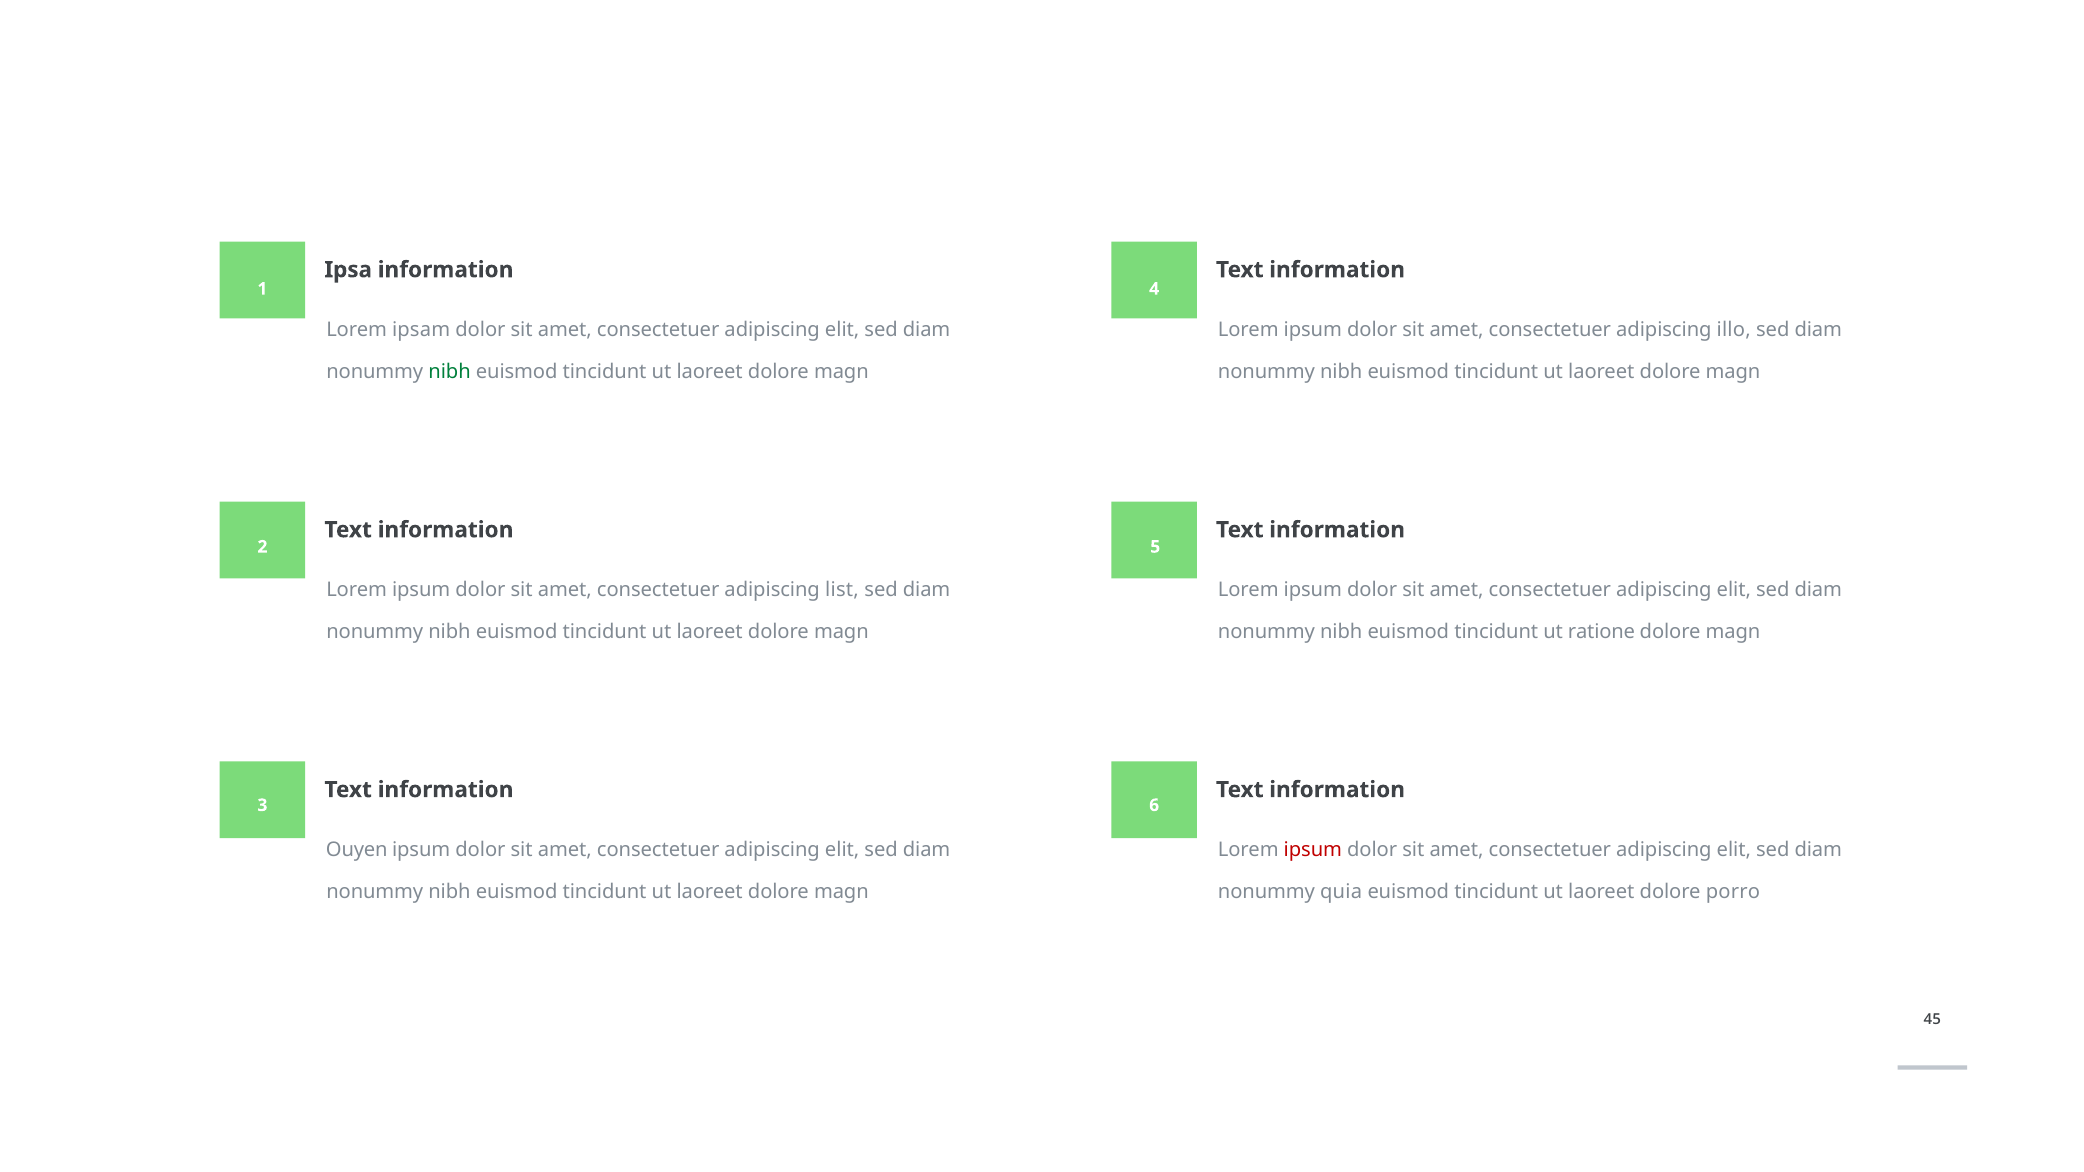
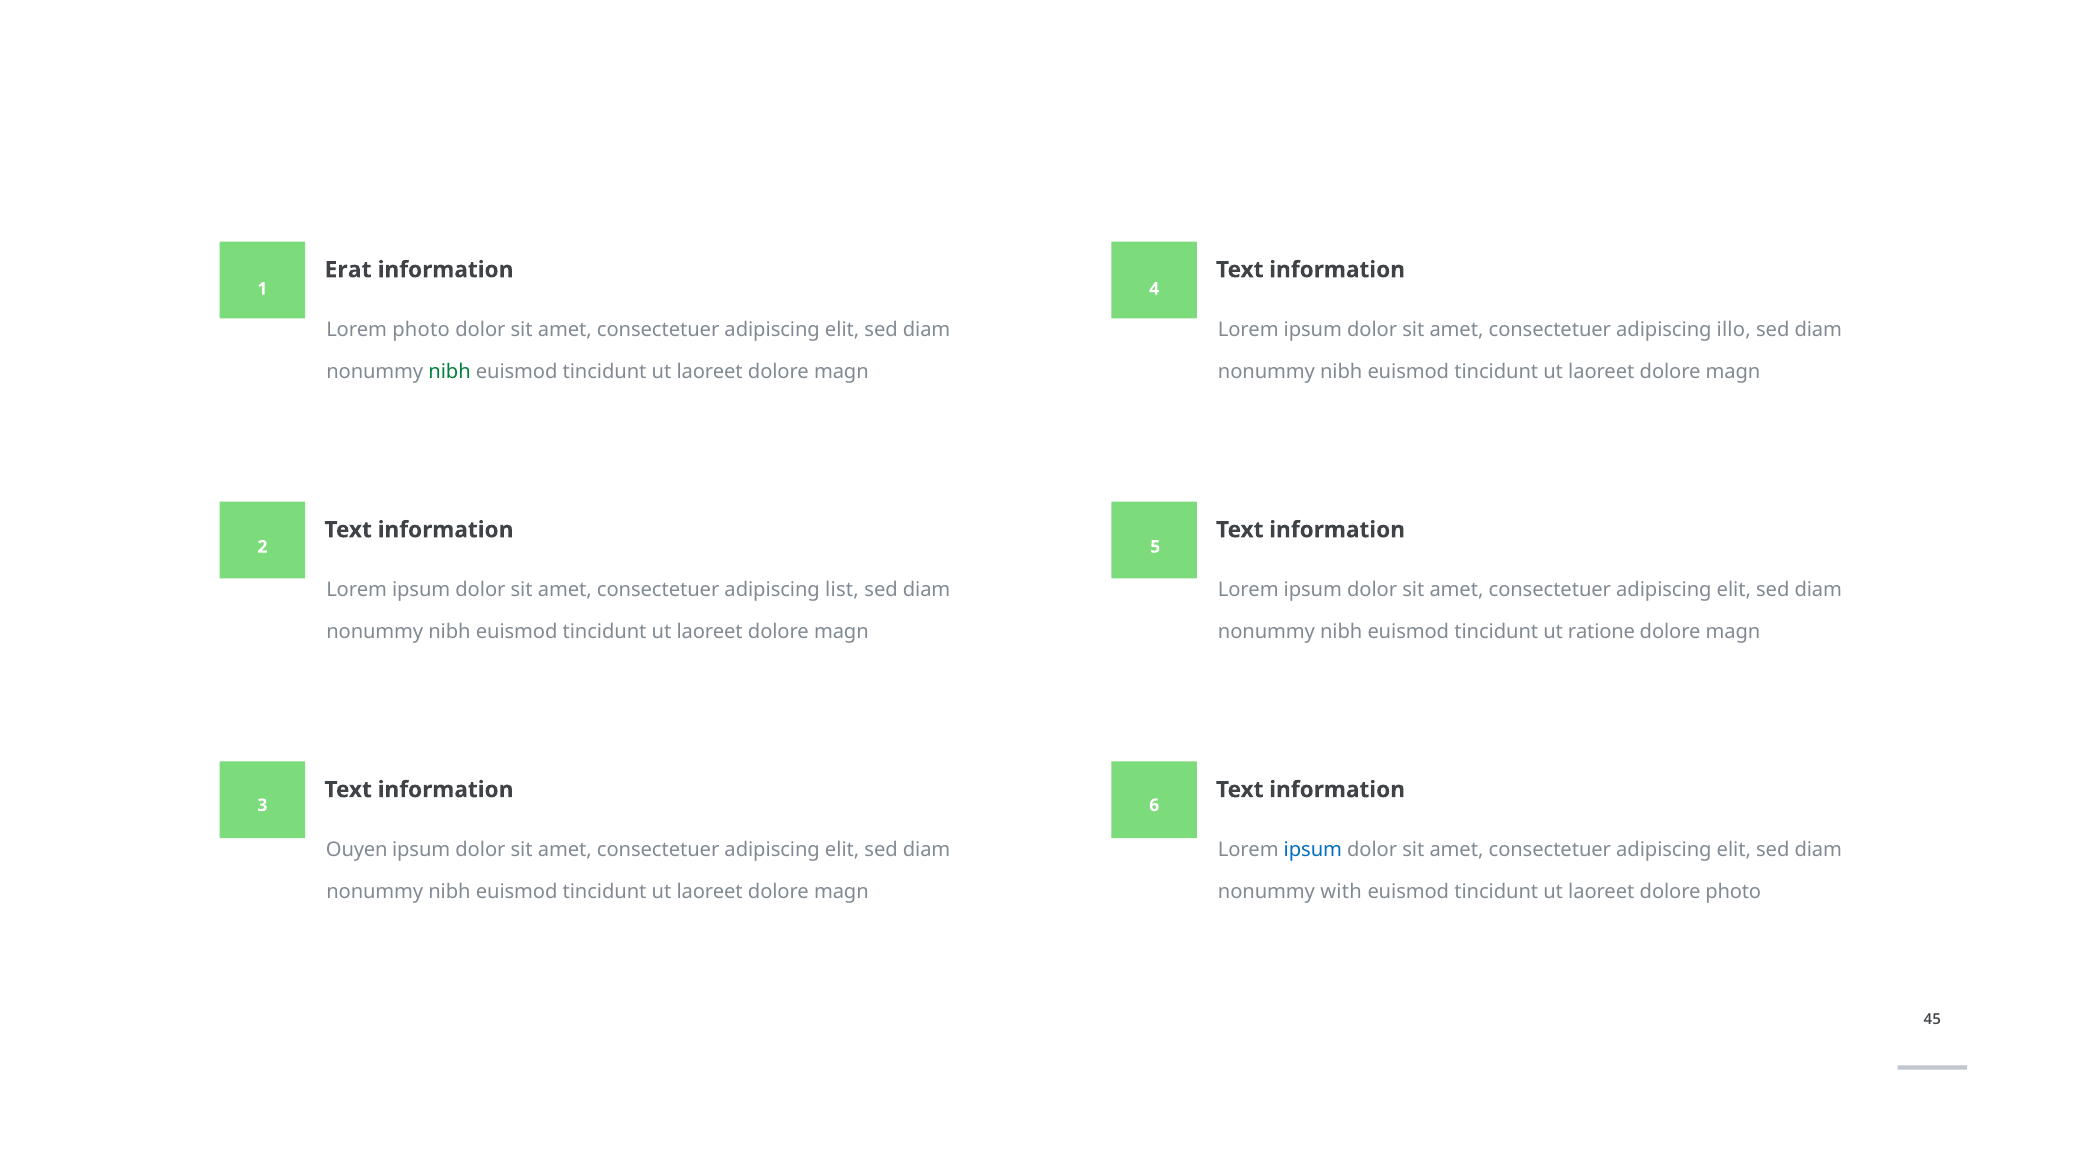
Ipsa: Ipsa -> Erat
Lorem ipsam: ipsam -> photo
ipsum at (1313, 850) colour: red -> blue
quia: quia -> with
dolore porro: porro -> photo
